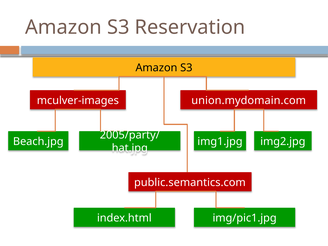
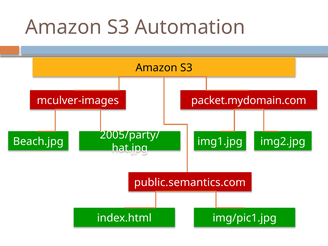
Reservation: Reservation -> Automation
union.mydomain.com: union.mydomain.com -> packet.mydomain.com
